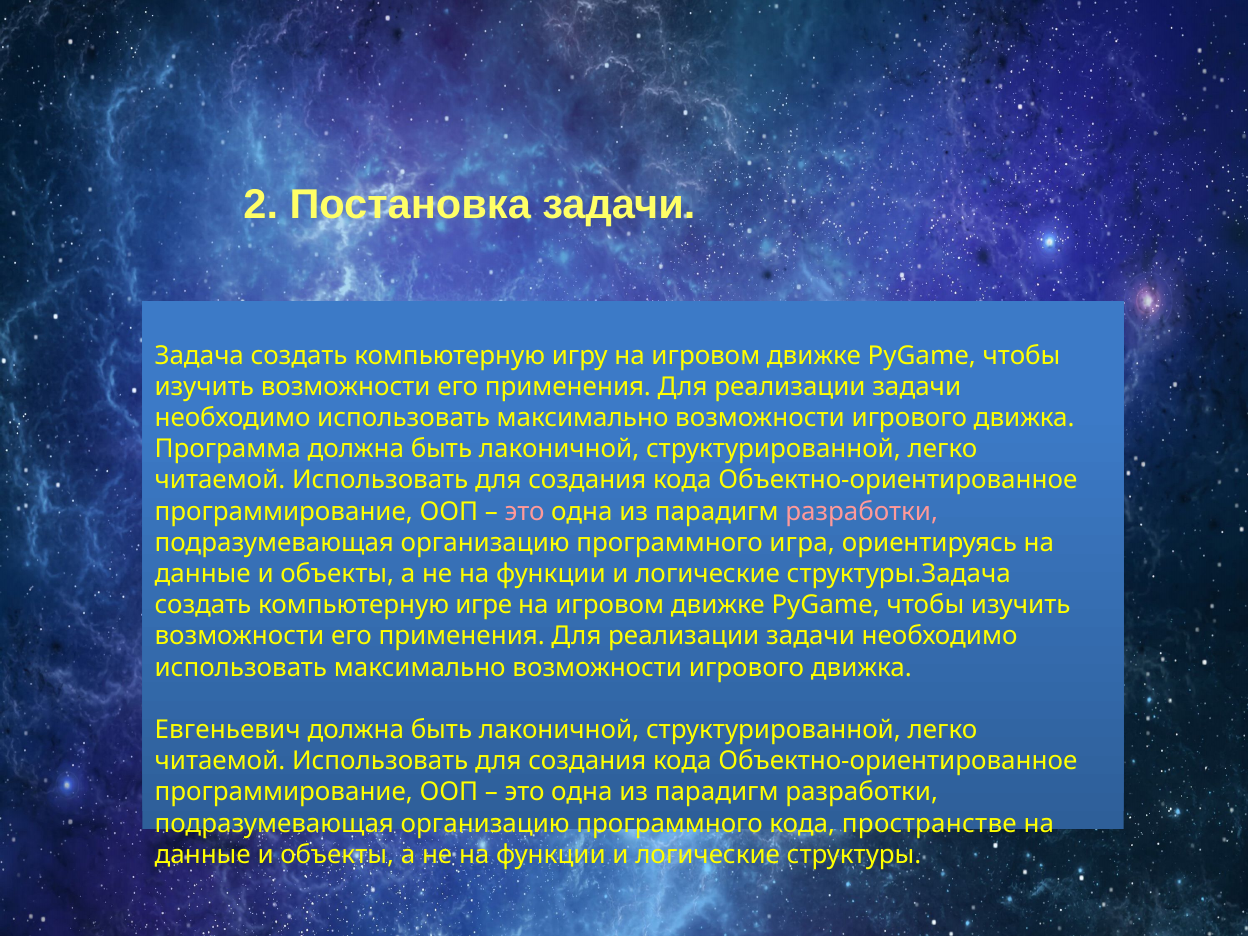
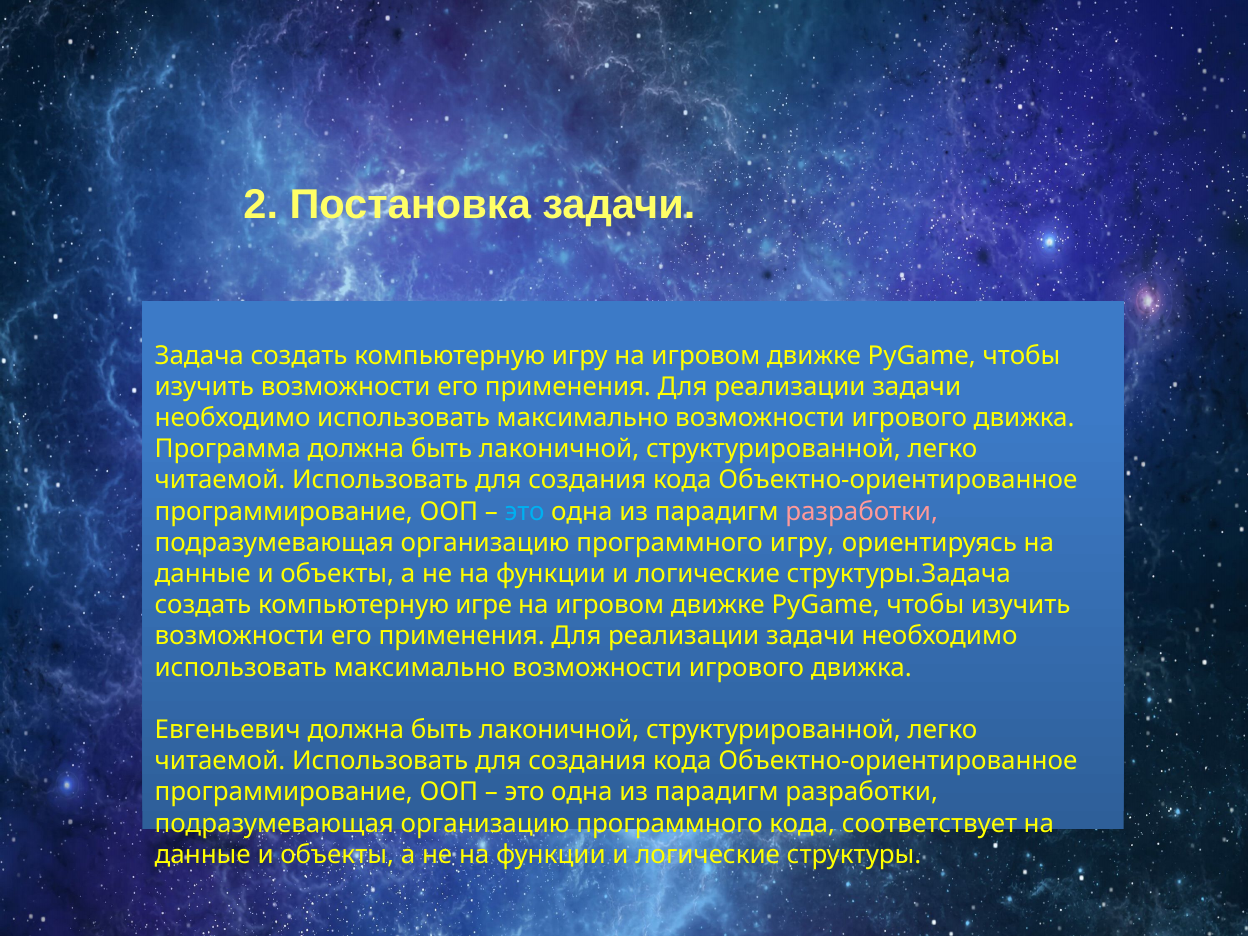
это at (525, 512) colour: pink -> light blue
программного игра: игра -> игру
пространстве: пространстве -> соответствует
